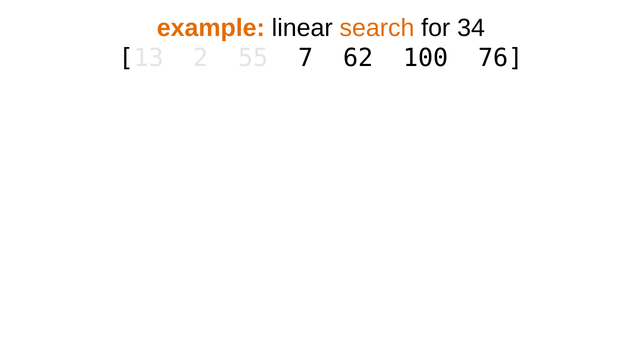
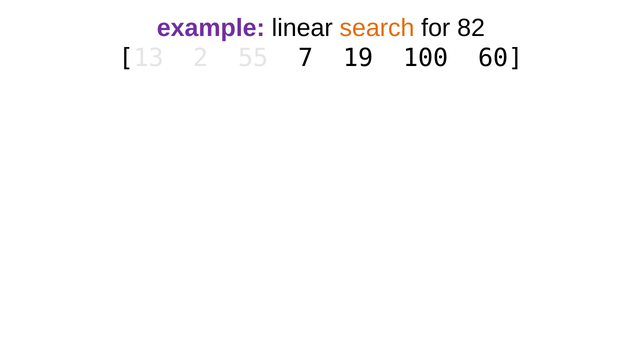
example colour: orange -> purple
34: 34 -> 82
62: 62 -> 19
76: 76 -> 60
